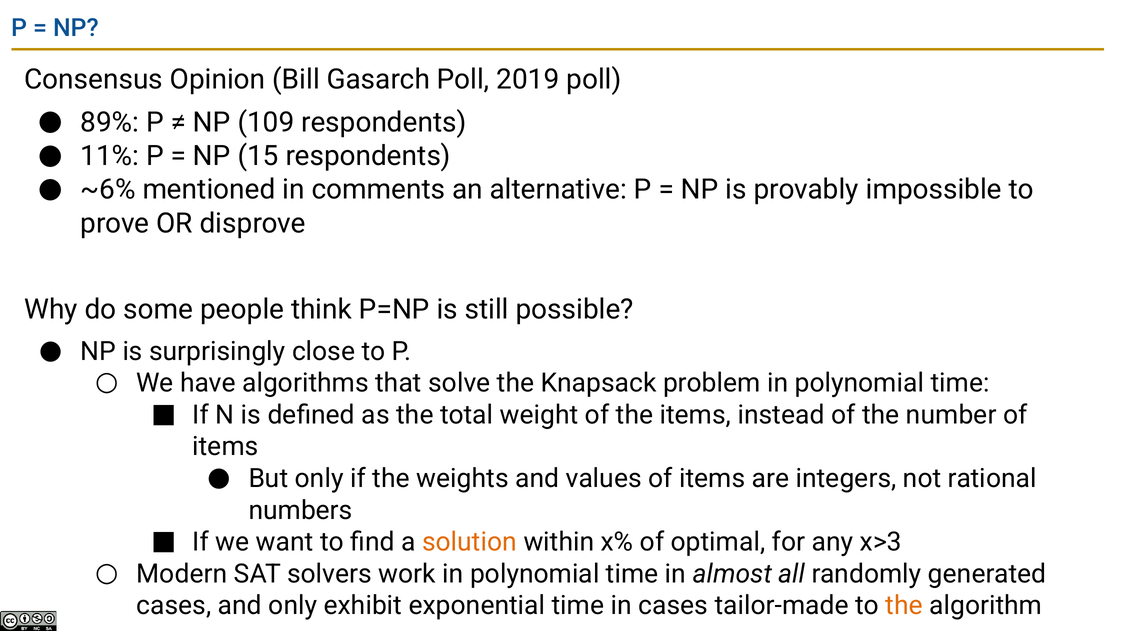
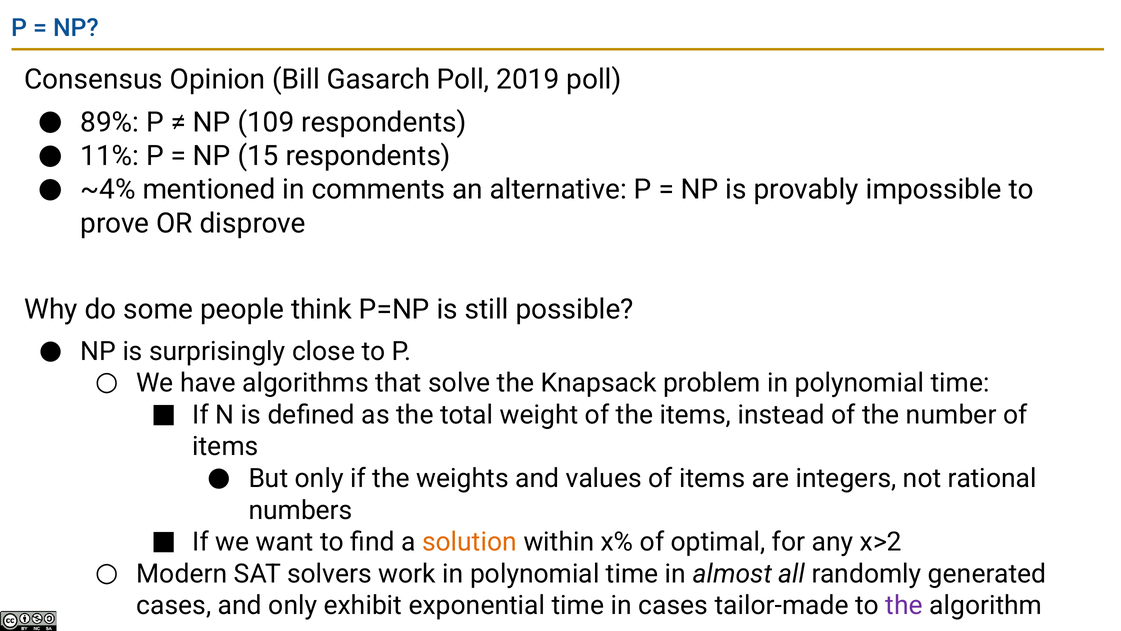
~6%: ~6% -> ~4%
x>3: x>3 -> x>2
the at (904, 605) colour: orange -> purple
